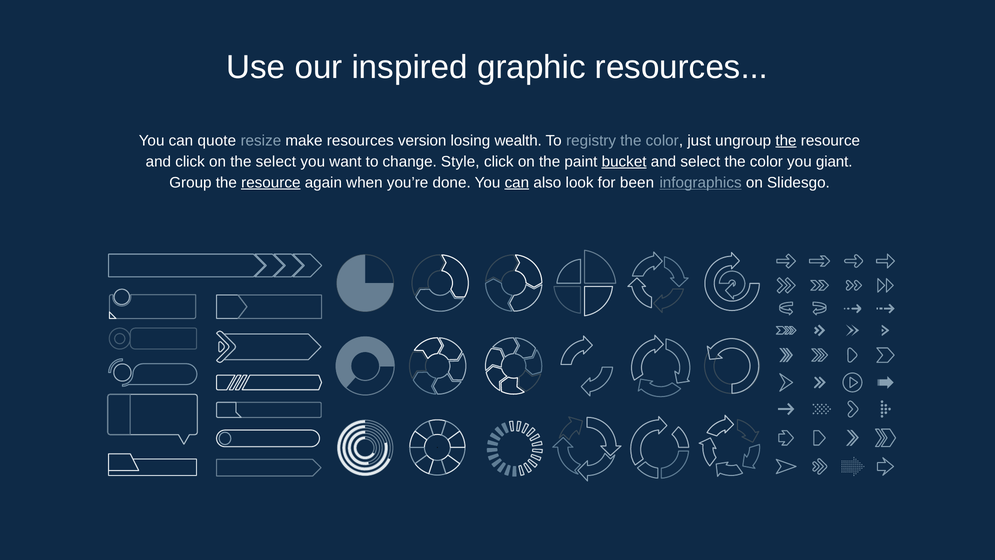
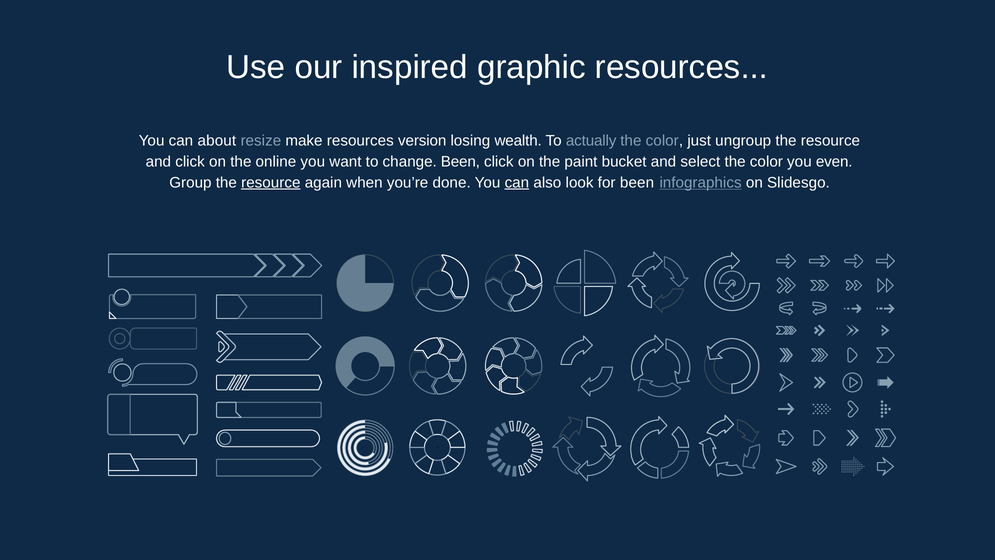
quote: quote -> about
registry: registry -> actually
the at (786, 141) underline: present -> none
the select: select -> online
change Style: Style -> Been
bucket underline: present -> none
giant: giant -> even
